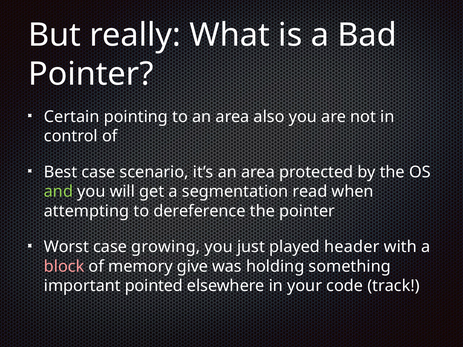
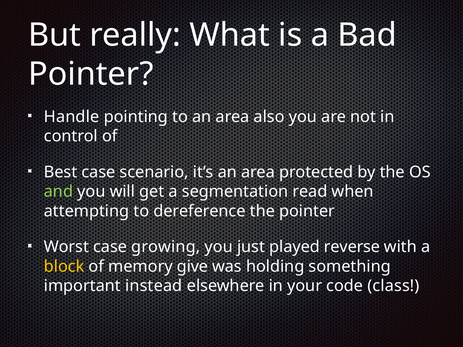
Certain: Certain -> Handle
header: header -> reverse
block colour: pink -> yellow
pointed: pointed -> instead
track: track -> class
